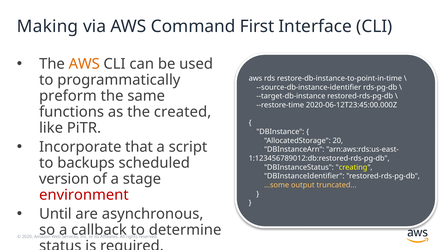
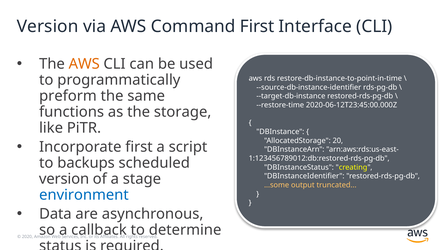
Making at (48, 26): Making -> Version
created: created -> storage
Incorporate that: that -> first
environment colour: red -> blue
Until: Until -> Data
